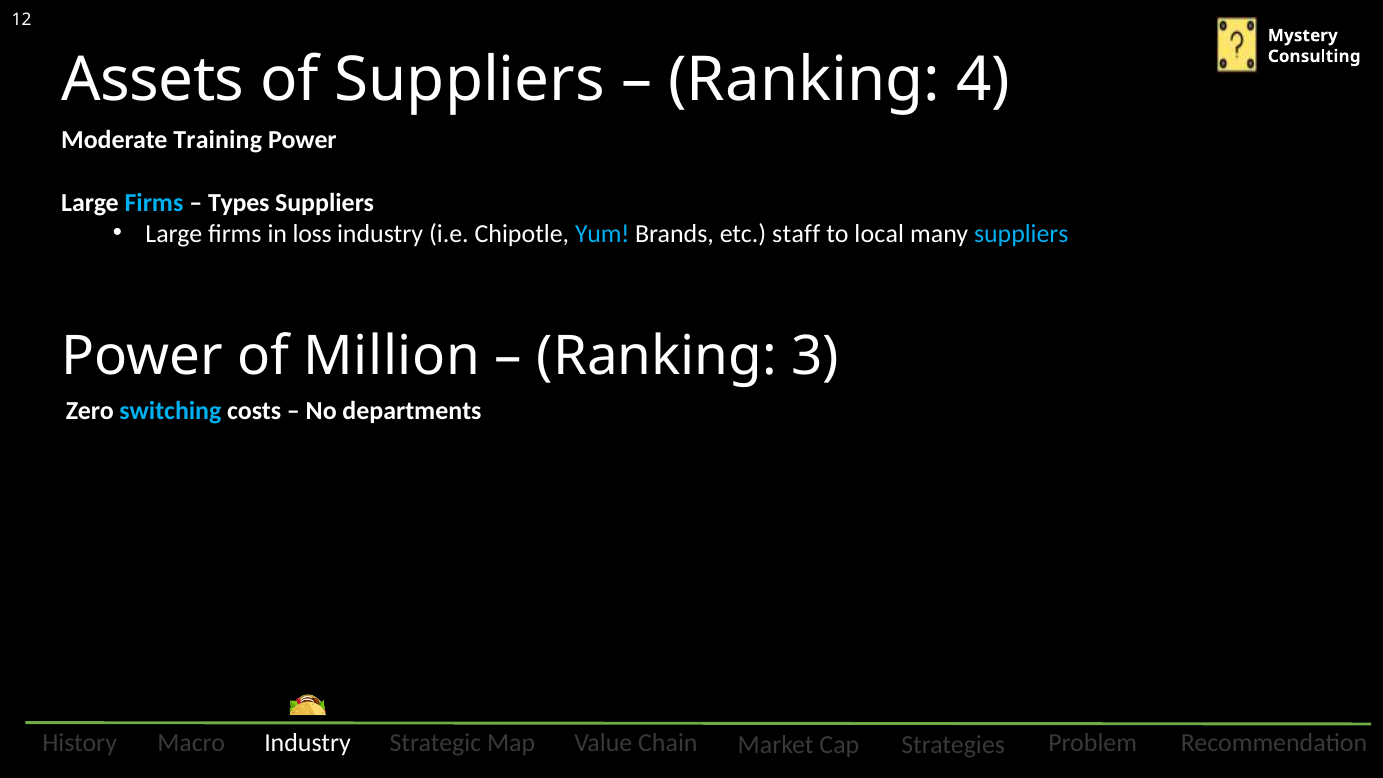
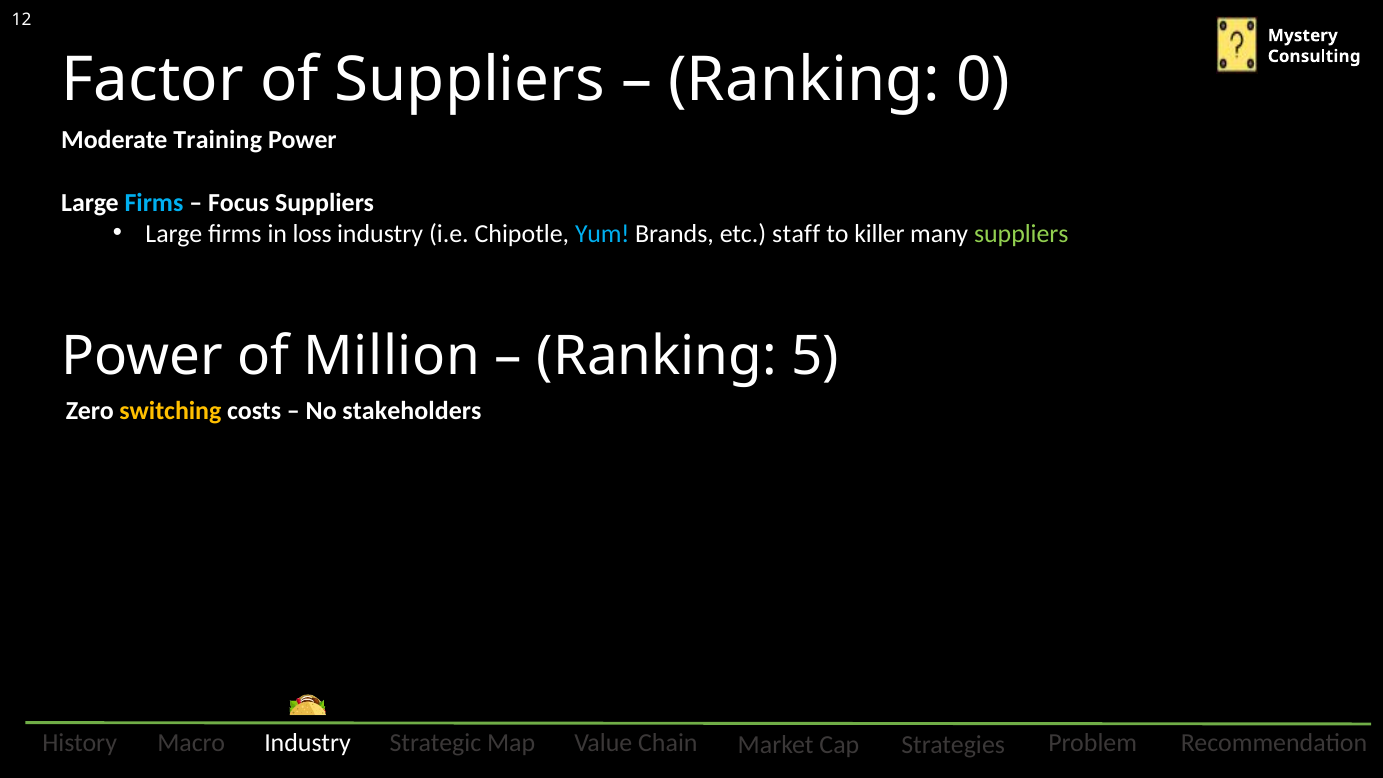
Assets: Assets -> Factor
4: 4 -> 0
Types: Types -> Focus
local: local -> killer
suppliers at (1021, 234) colour: light blue -> light green
3: 3 -> 5
switching colour: light blue -> yellow
departments: departments -> stakeholders
